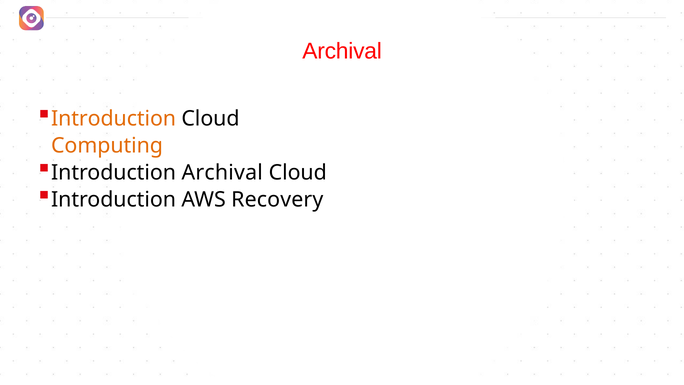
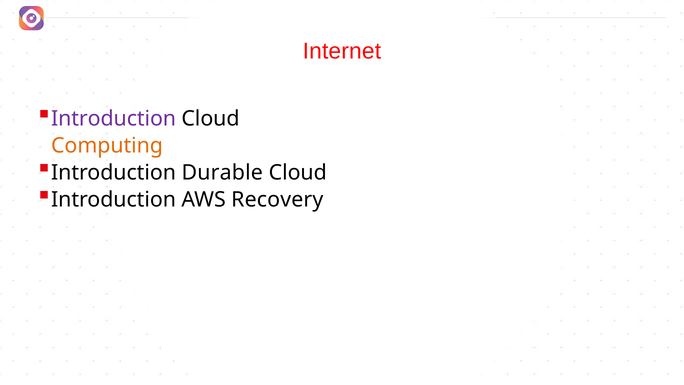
Archival at (342, 51): Archival -> Internet
Introduction at (114, 119) colour: orange -> purple
Introduction Archival: Archival -> Durable
